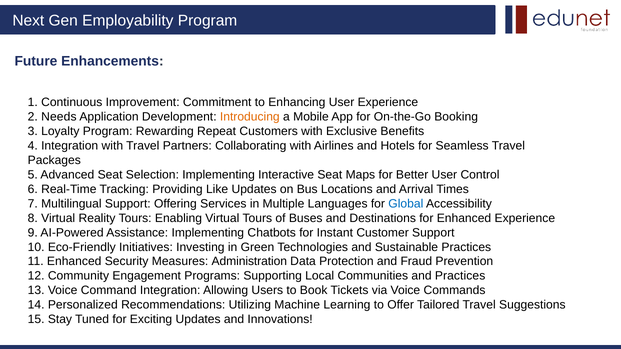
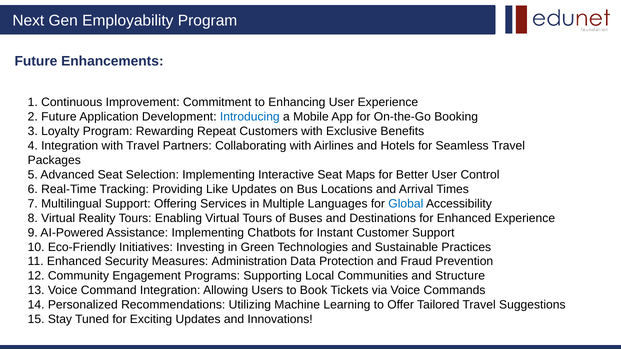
2 Needs: Needs -> Future
Introducing colour: orange -> blue
and Practices: Practices -> Structure
